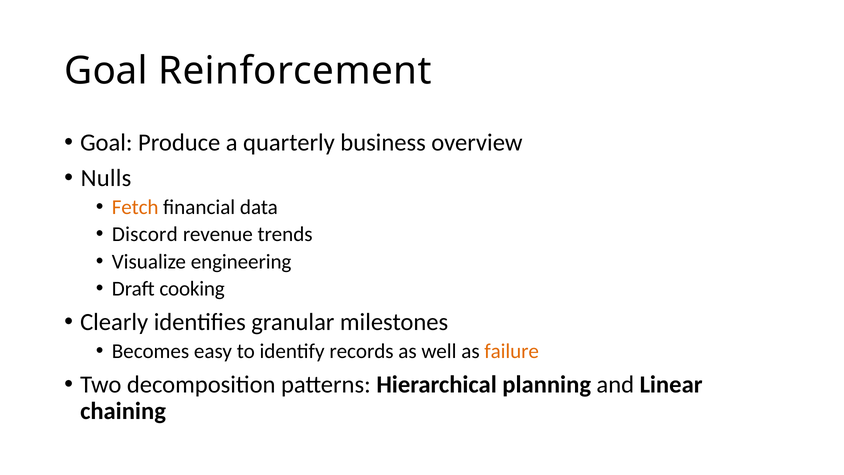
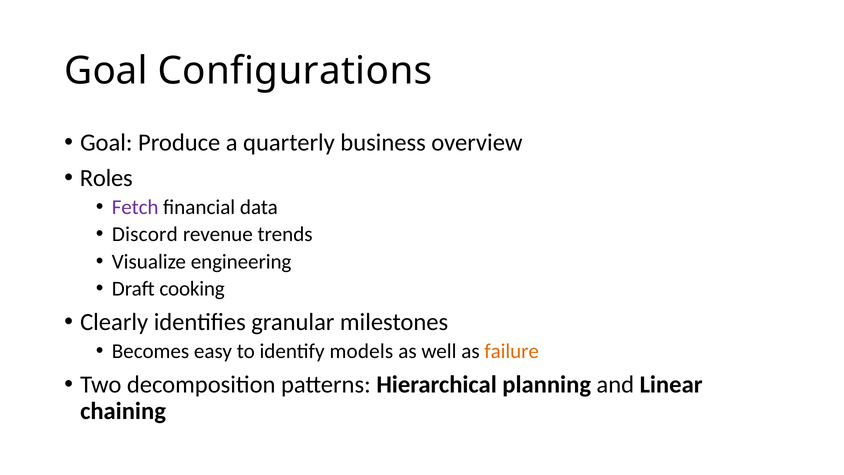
Reinforcement: Reinforcement -> Configurations
Nulls: Nulls -> Roles
Fetch colour: orange -> purple
records: records -> models
